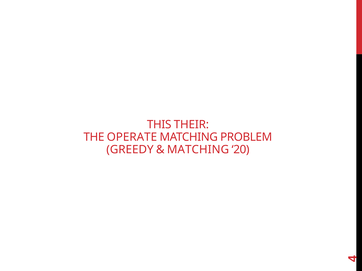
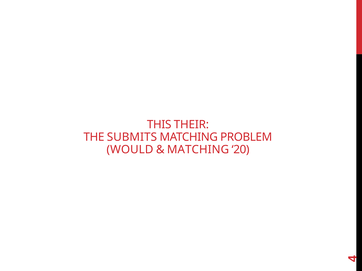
OPERATE: OPERATE -> SUBMITS
GREEDY: GREEDY -> WOULD
